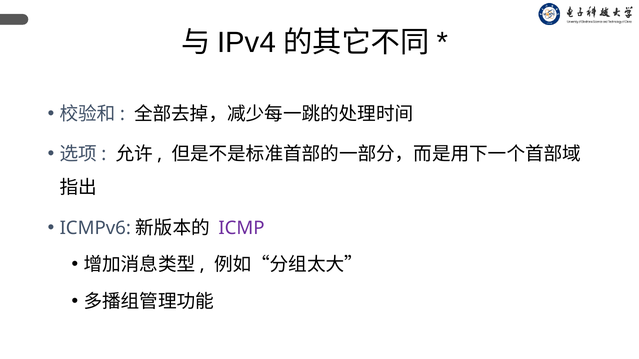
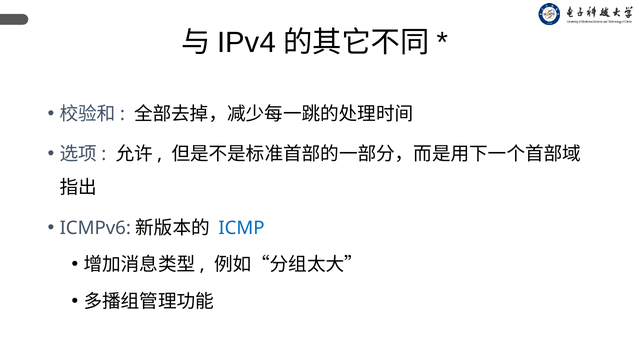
ICMP colour: purple -> blue
